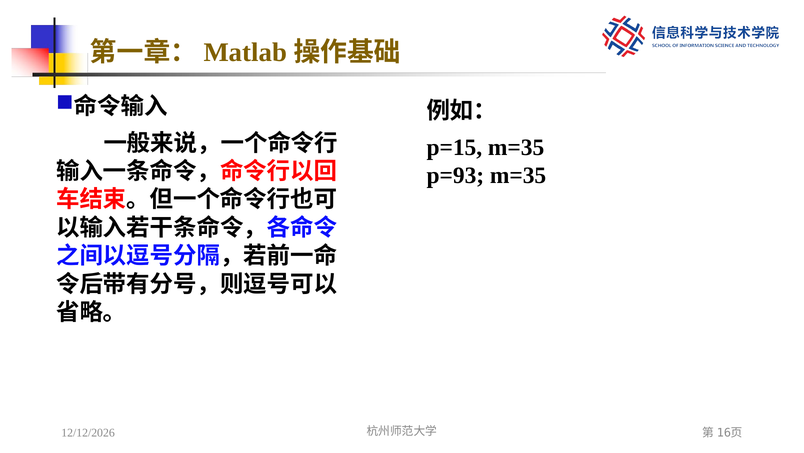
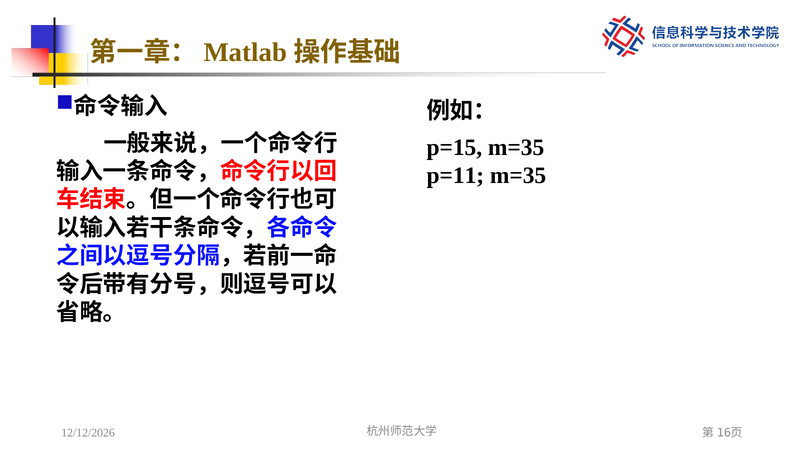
p=93: p=93 -> p=11
